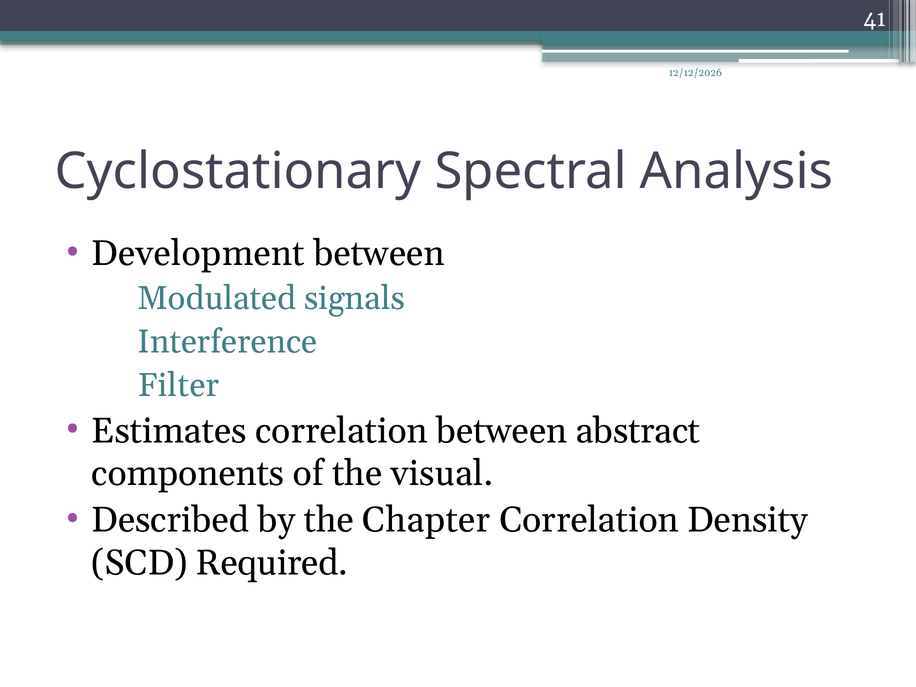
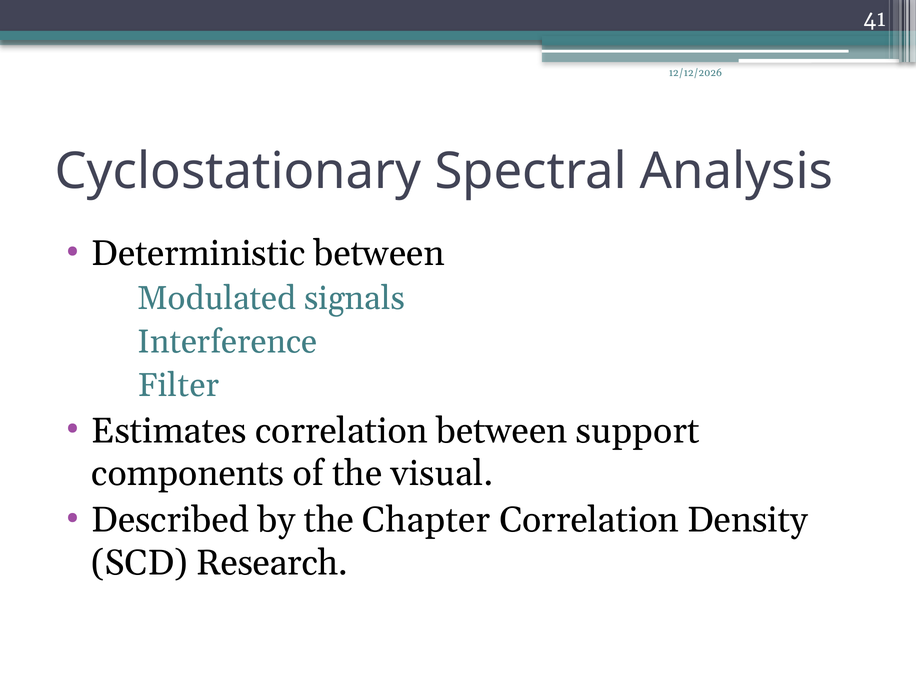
Development: Development -> Deterministic
abstract: abstract -> support
Required: Required -> Research
